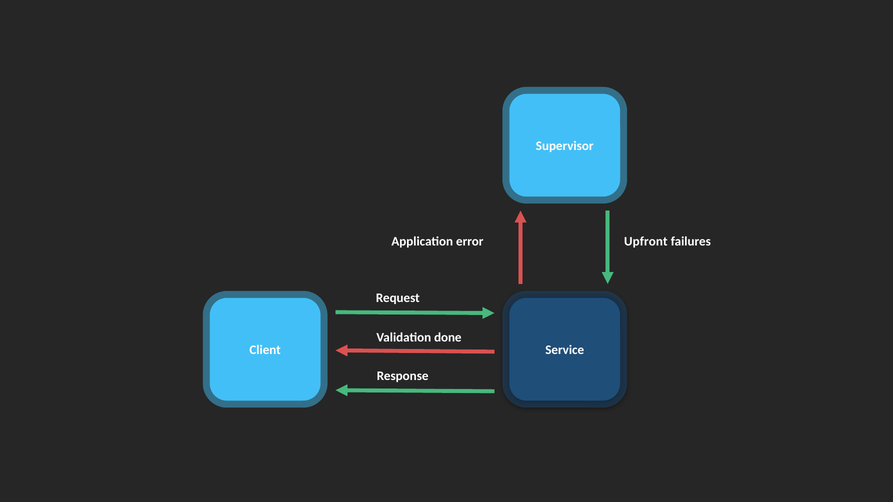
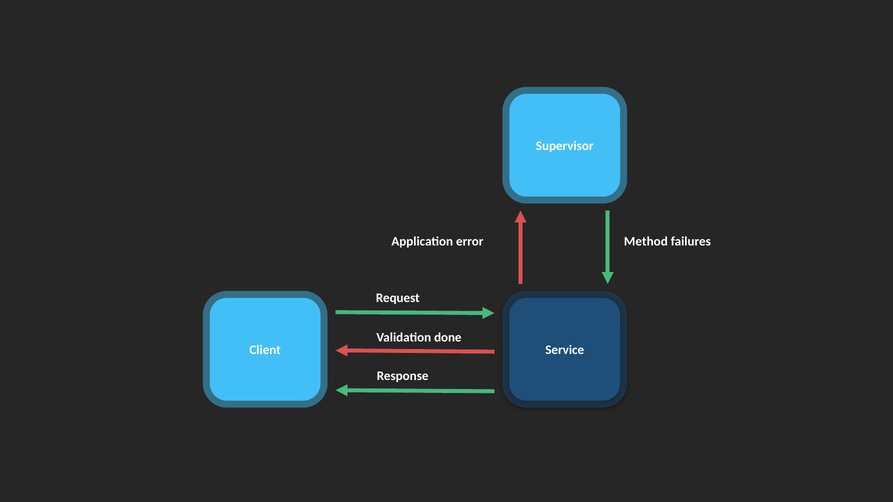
Upfront: Upfront -> Method
